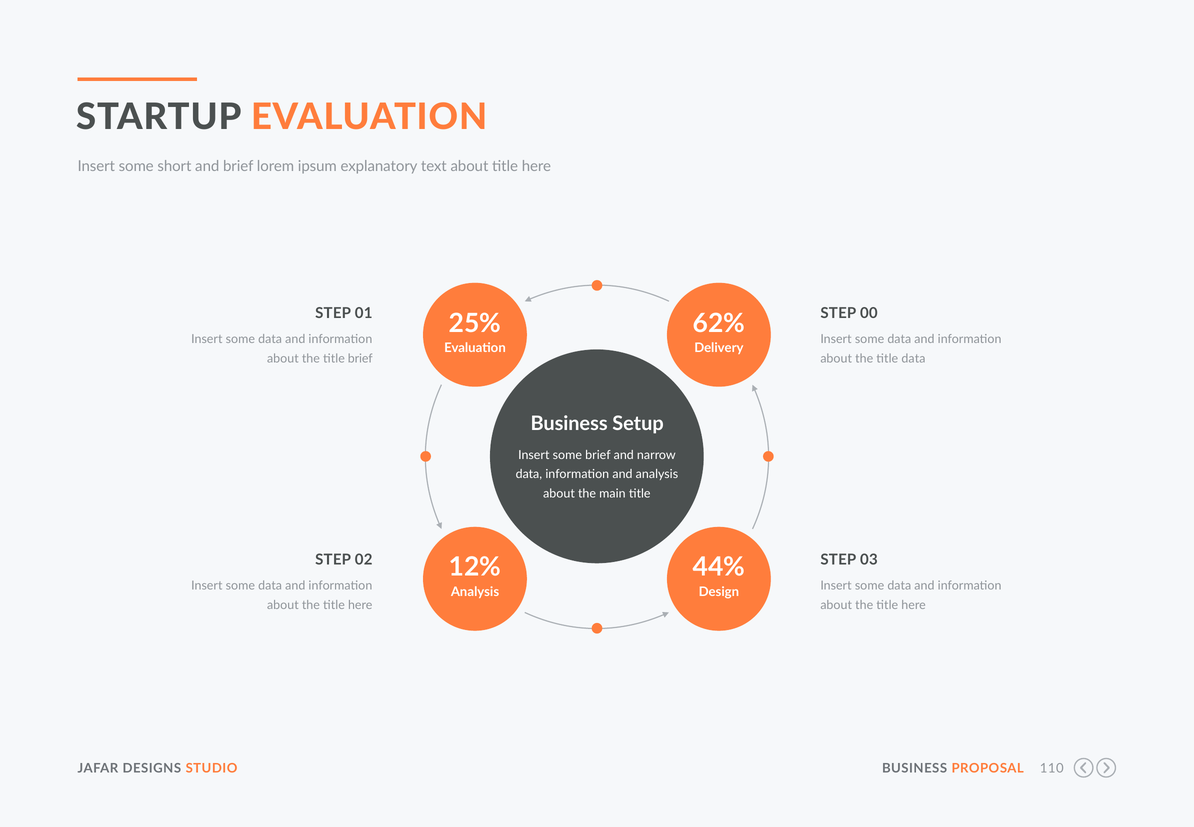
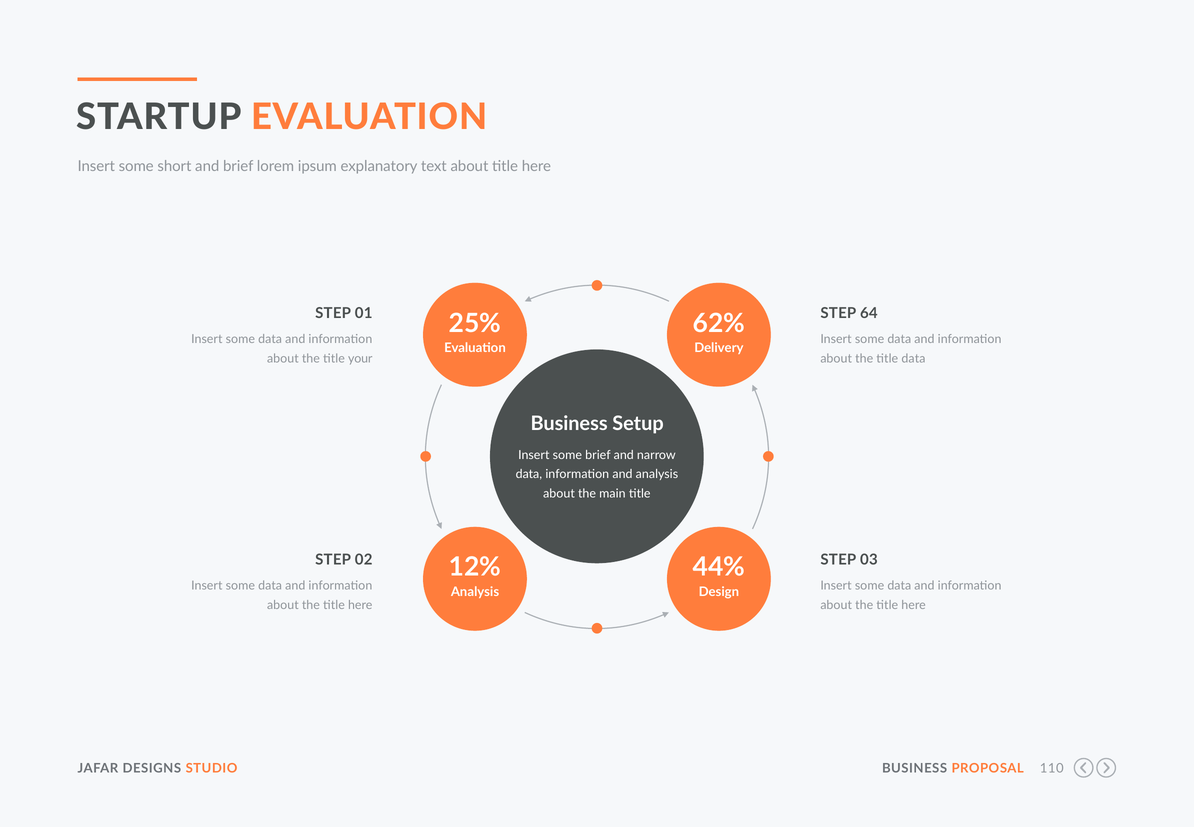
00: 00 -> 64
title brief: brief -> your
